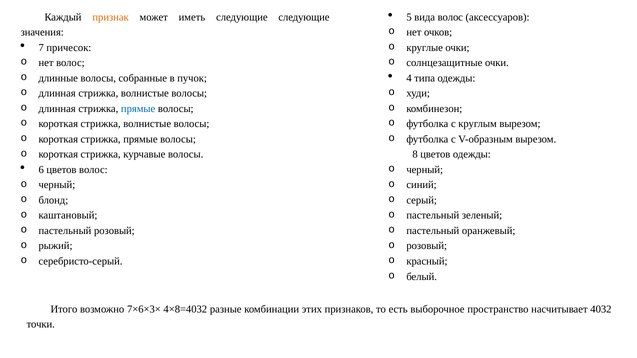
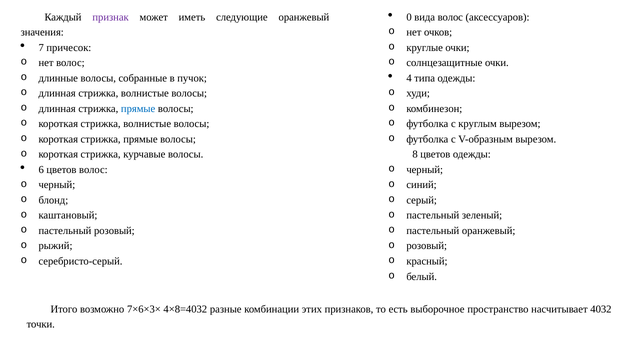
5: 5 -> 0
признак colour: orange -> purple
следующие следующие: следующие -> оранжевый
